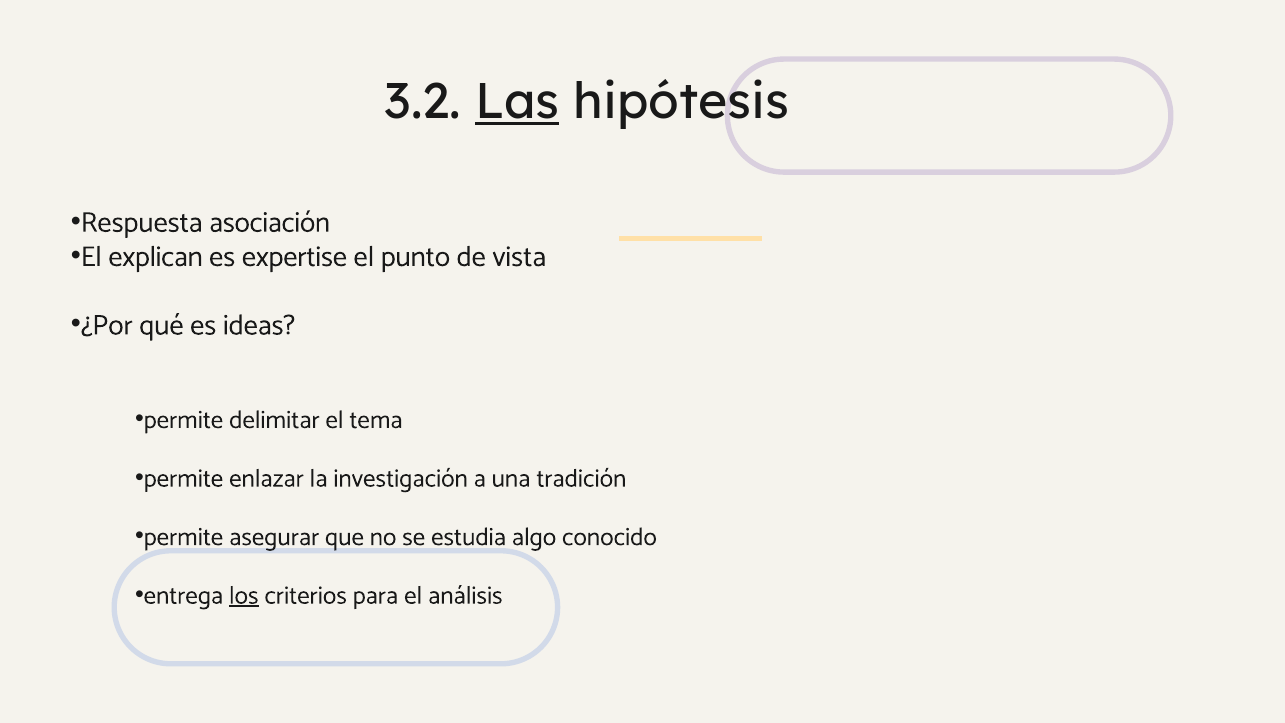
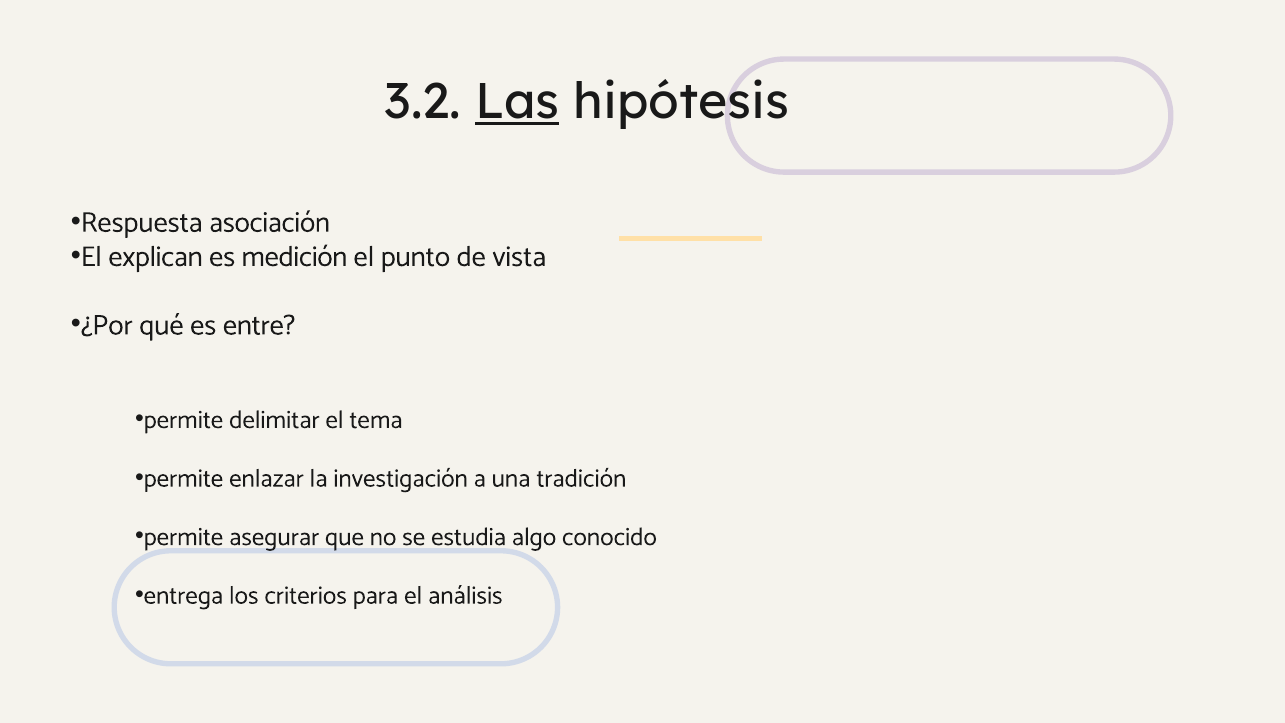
expertise: expertise -> medición
ideas: ideas -> entre
los underline: present -> none
